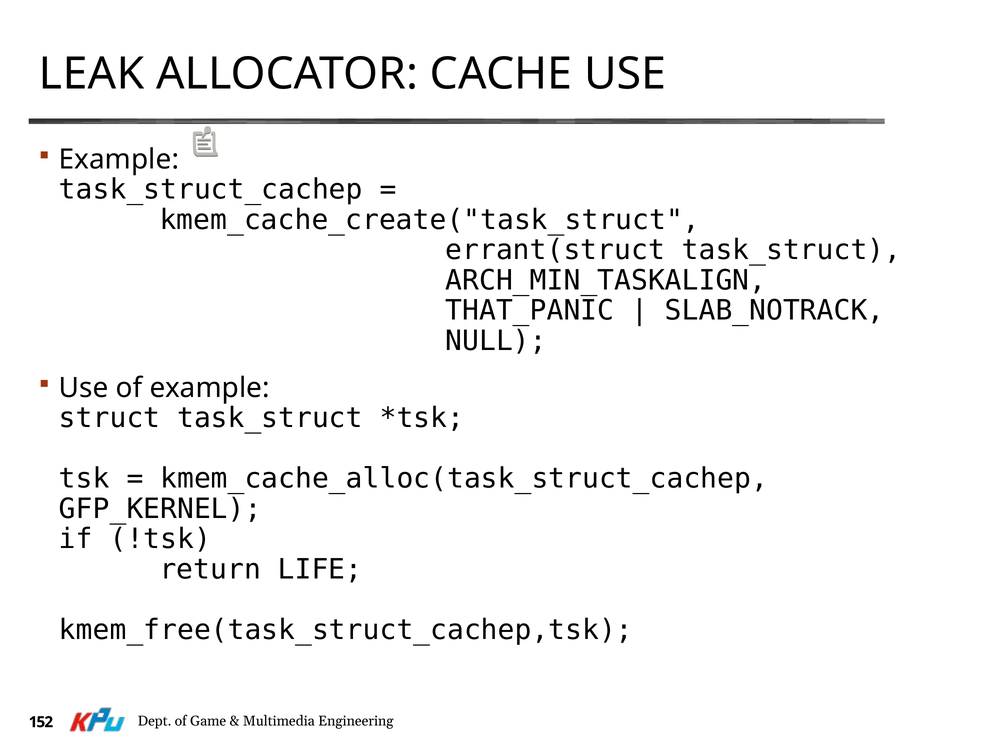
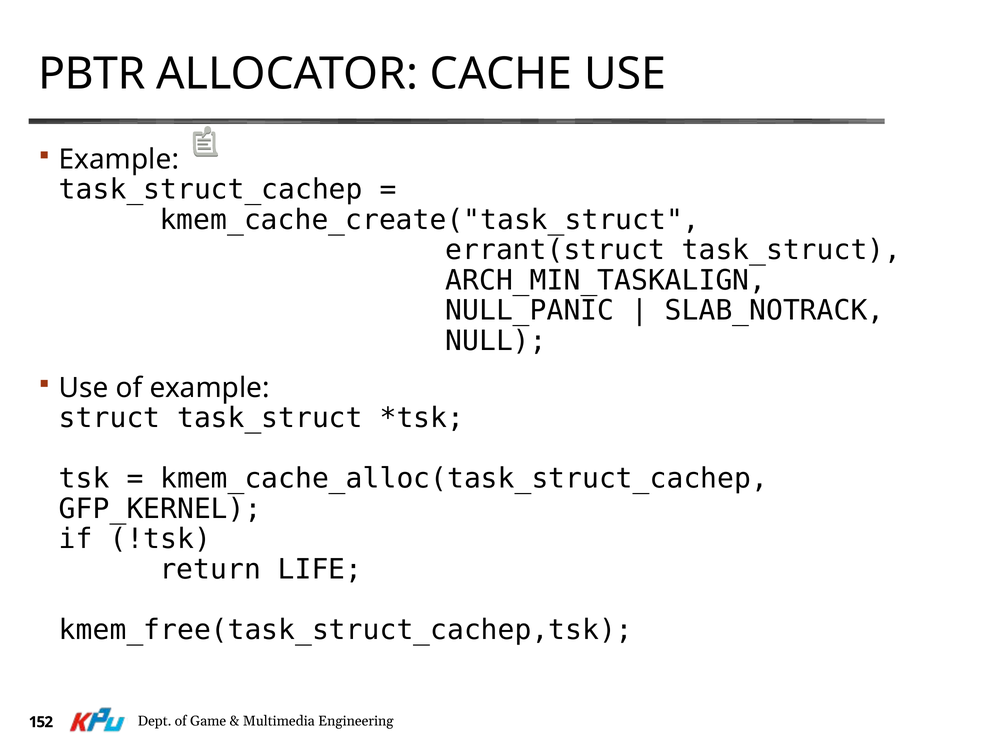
LEAK: LEAK -> PBTR
THAT_PANIC: THAT_PANIC -> NULL_PANIC
